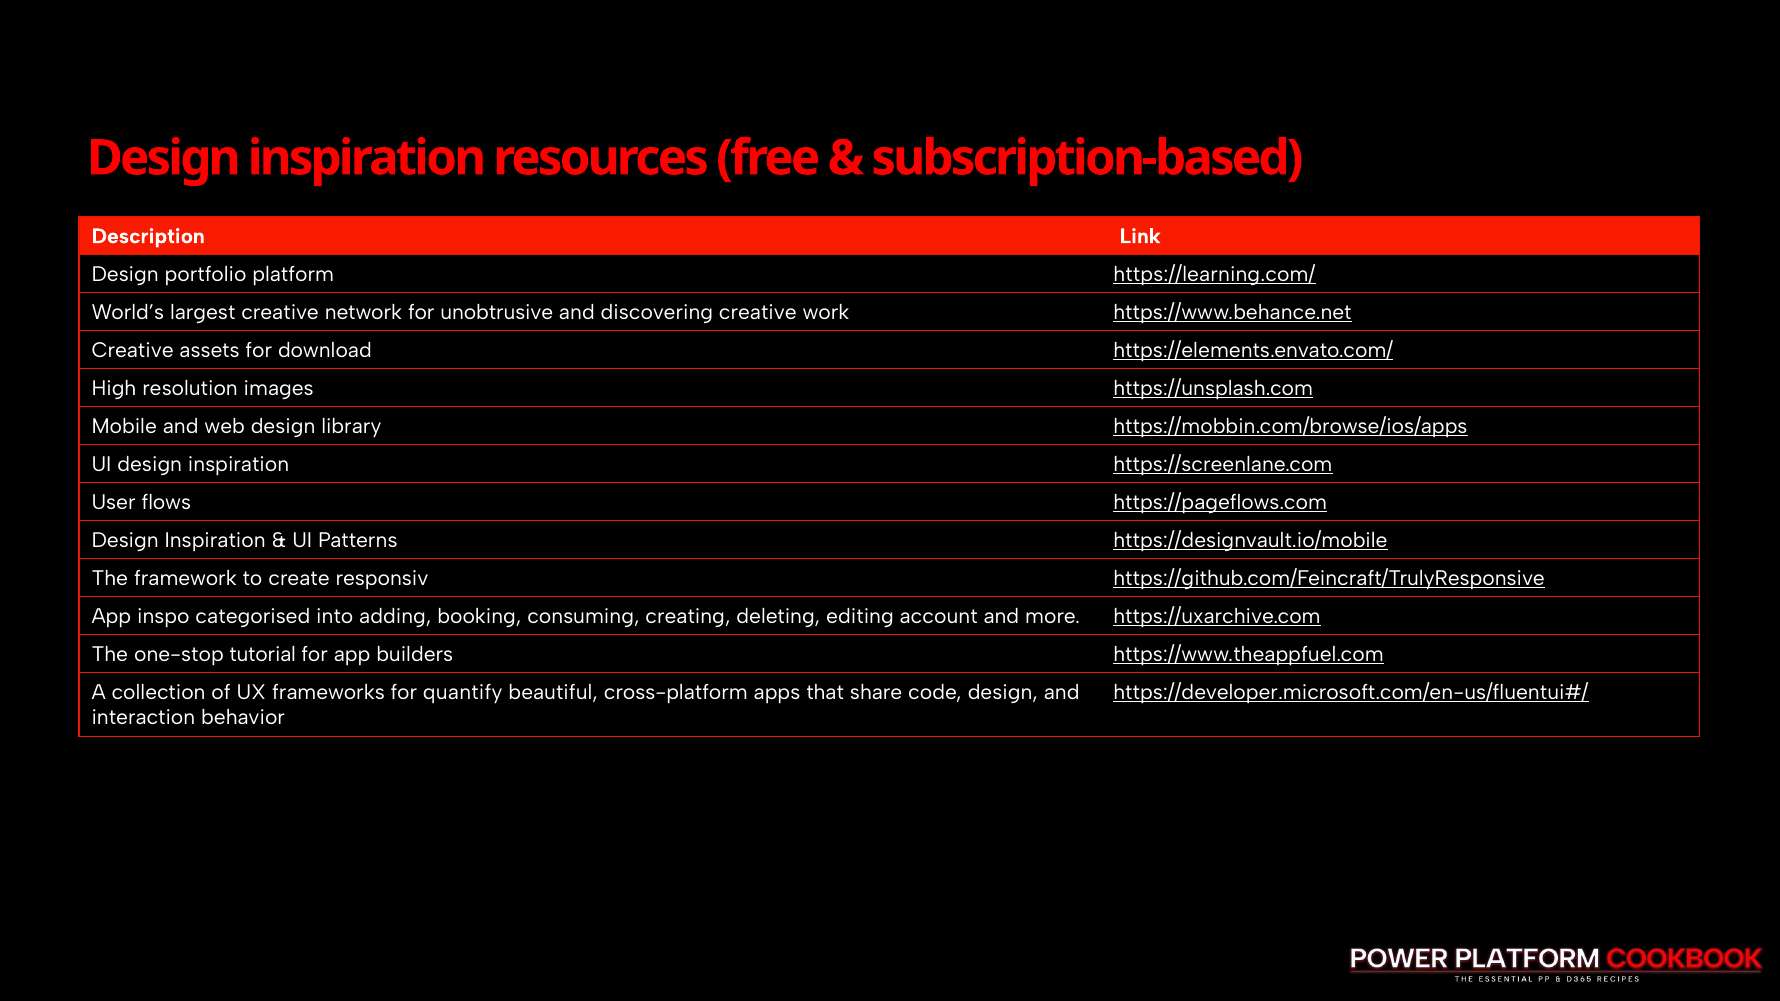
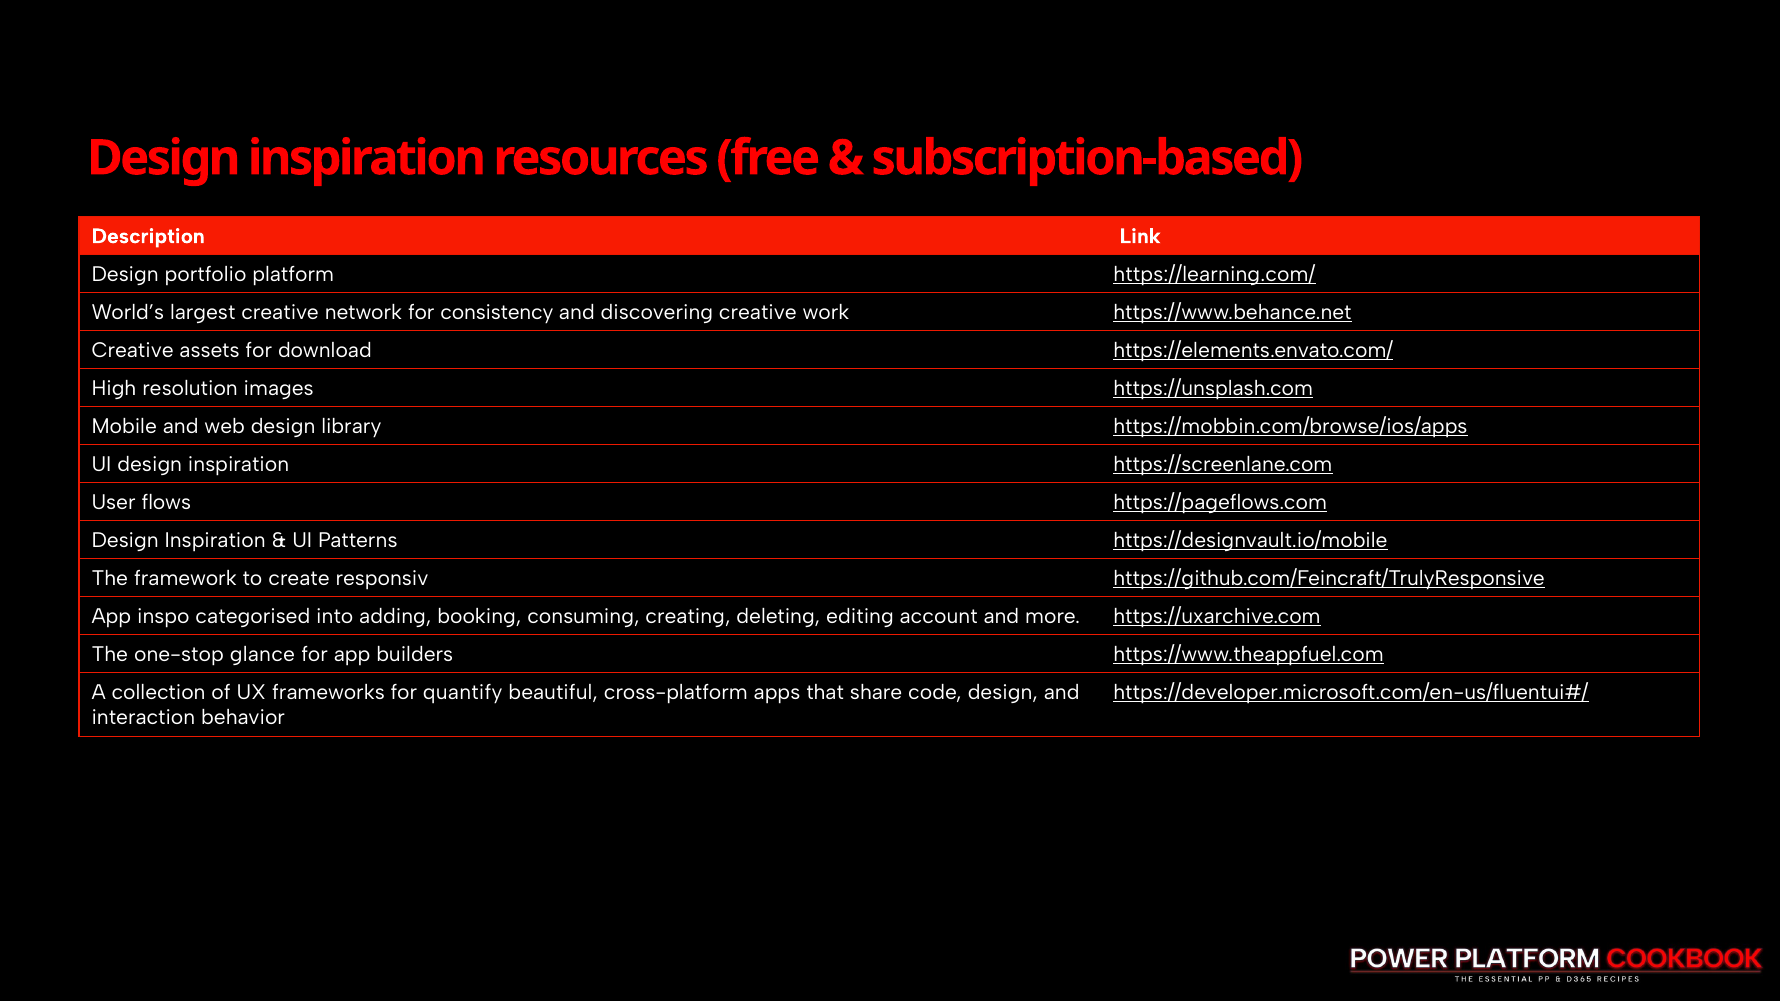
unobtrusive: unobtrusive -> consistency
tutorial: tutorial -> glance
